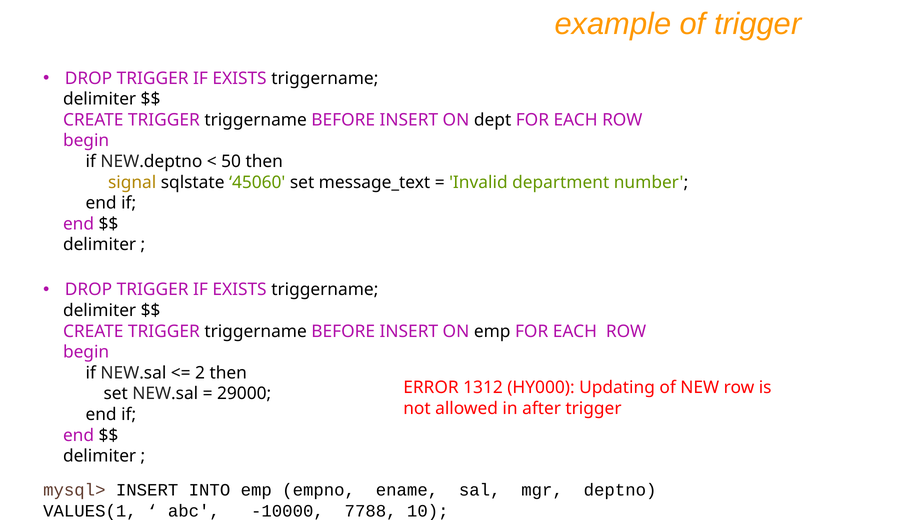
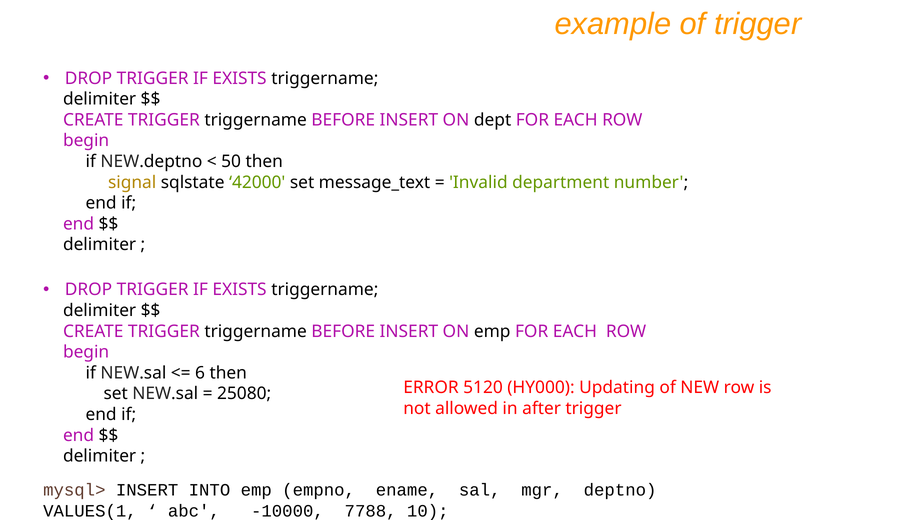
45060: 45060 -> 42000
2: 2 -> 6
1312: 1312 -> 5120
29000: 29000 -> 25080
